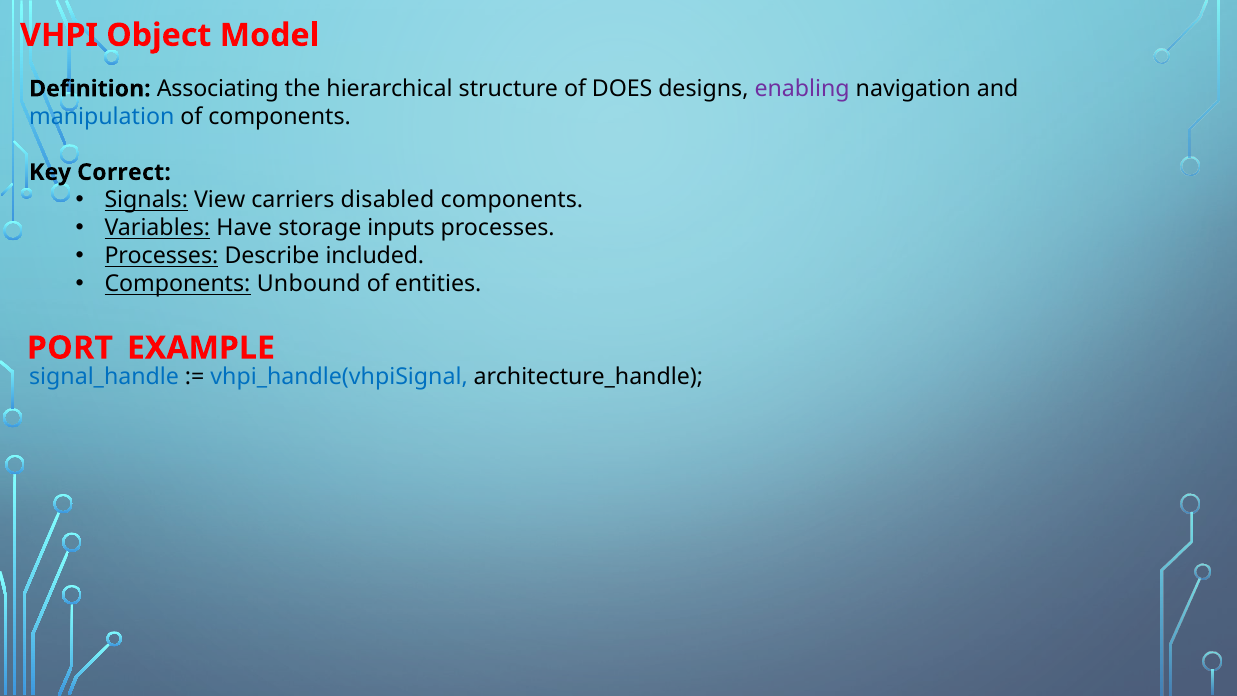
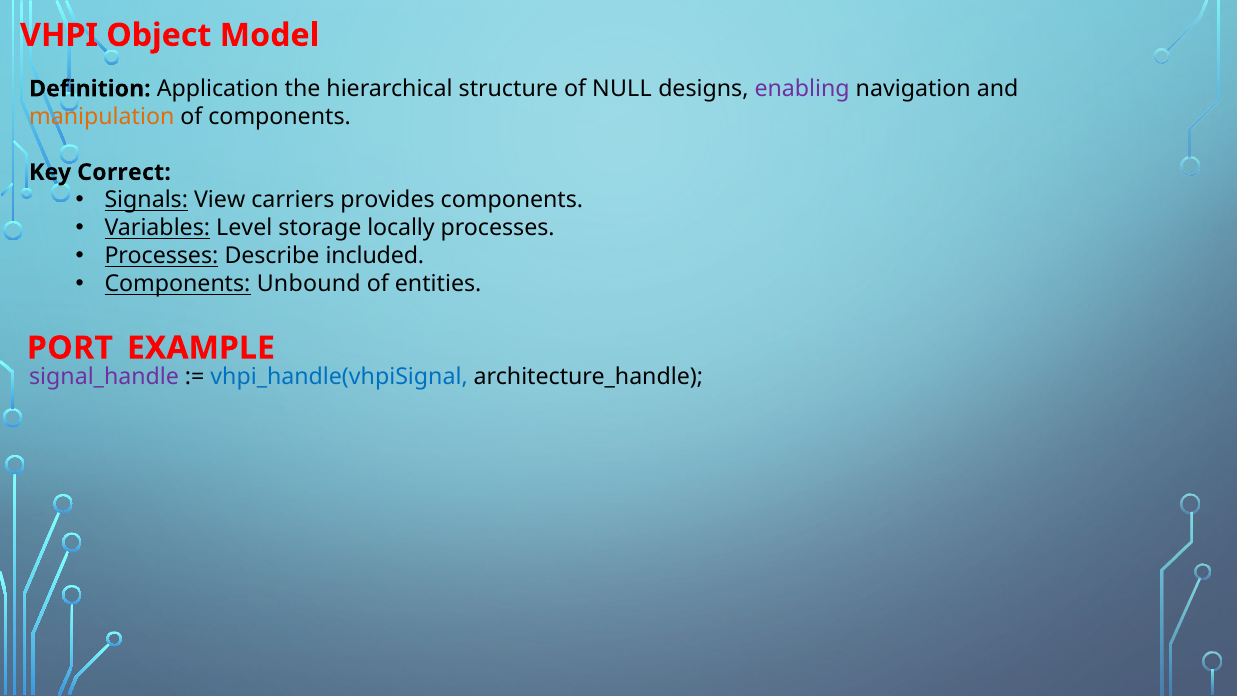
Associating: Associating -> Application
DOES: DOES -> NULL
manipulation colour: blue -> orange
disabled: disabled -> provides
Have: Have -> Level
inputs: inputs -> locally
signal_handle colour: blue -> purple
